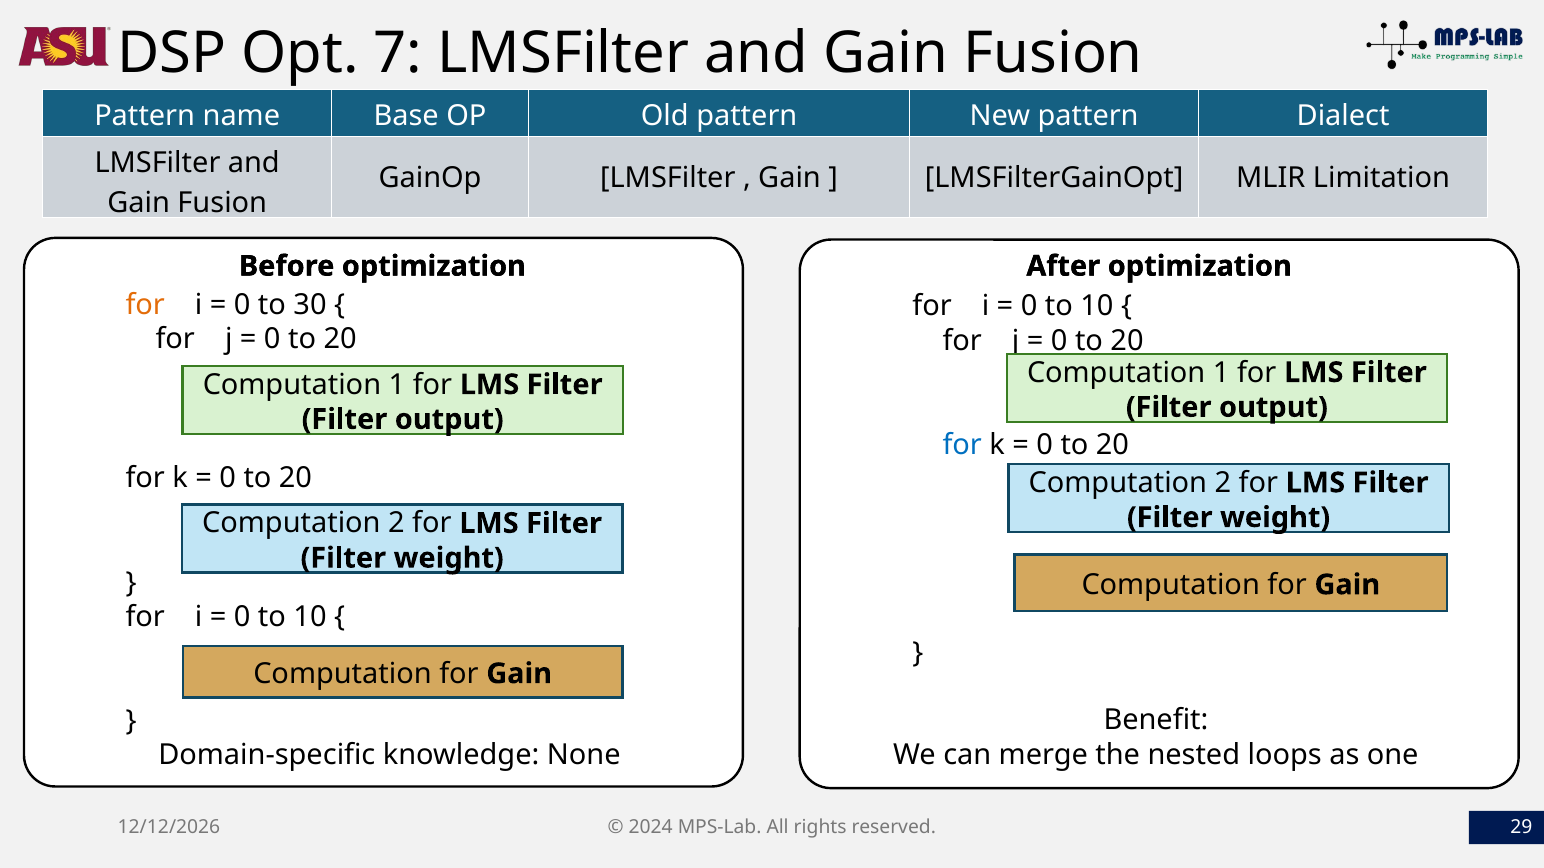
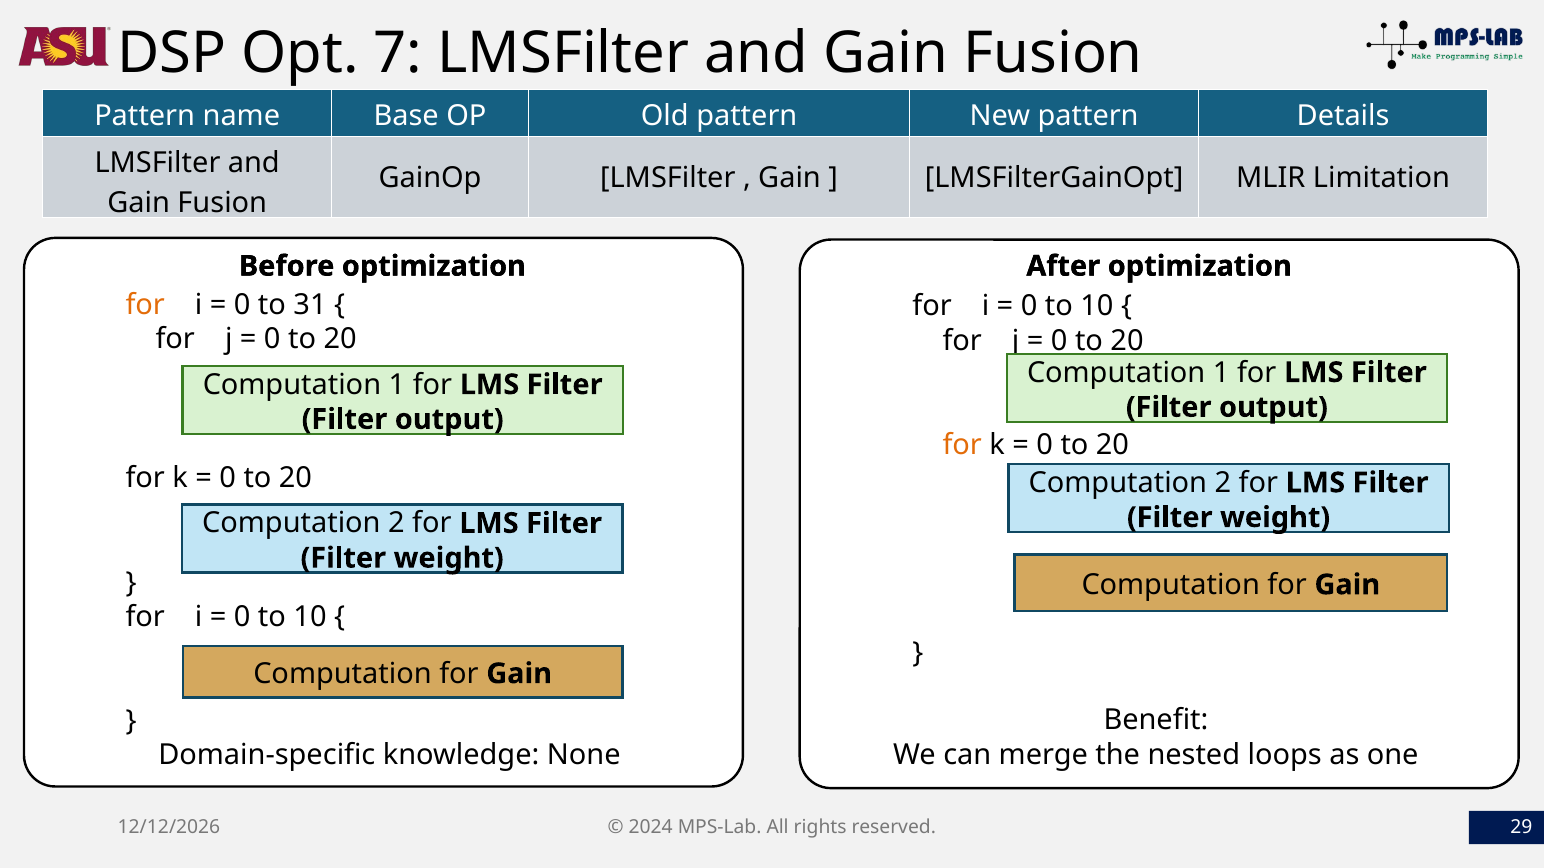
Dialect: Dialect -> Details
30: 30 -> 31
for at (962, 445) colour: blue -> orange
